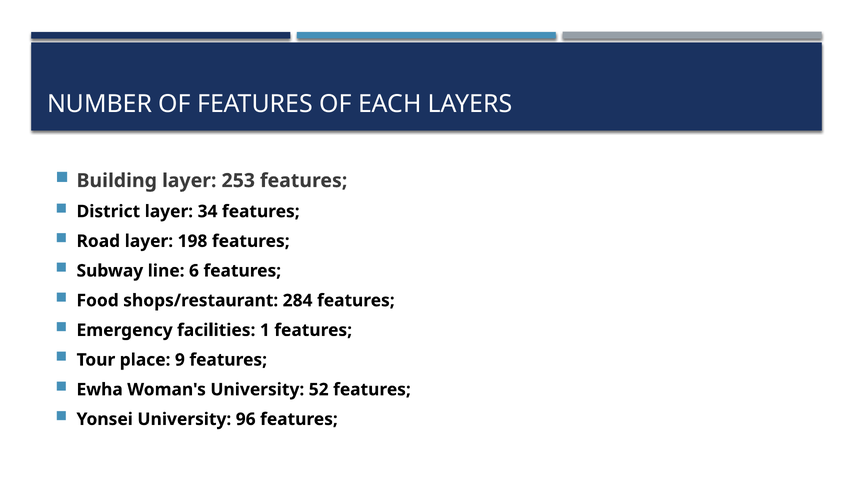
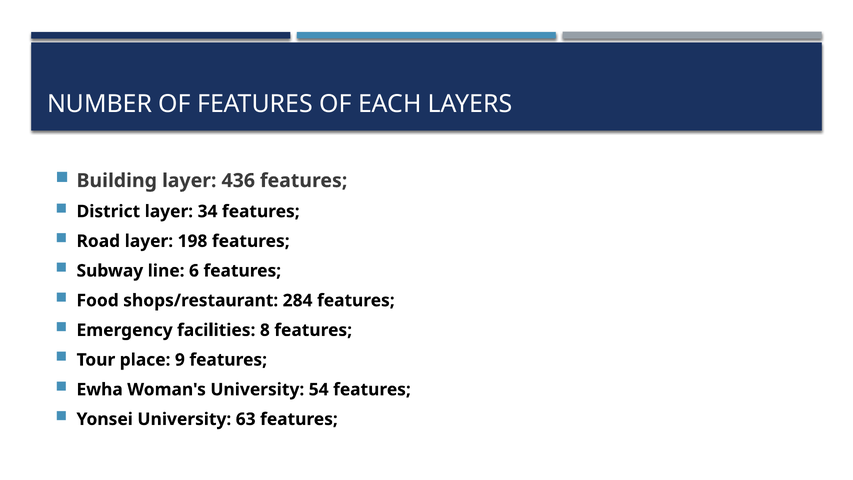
253: 253 -> 436
1: 1 -> 8
52: 52 -> 54
96: 96 -> 63
